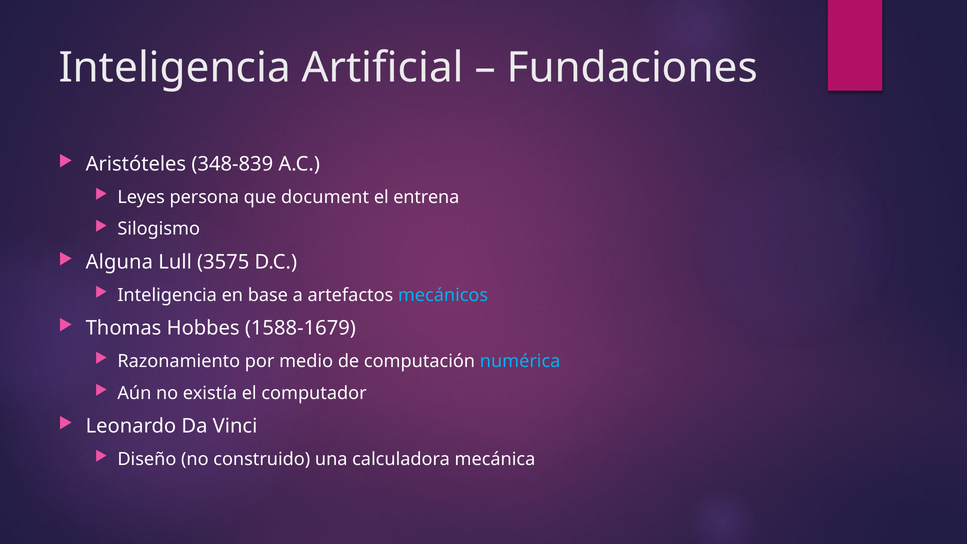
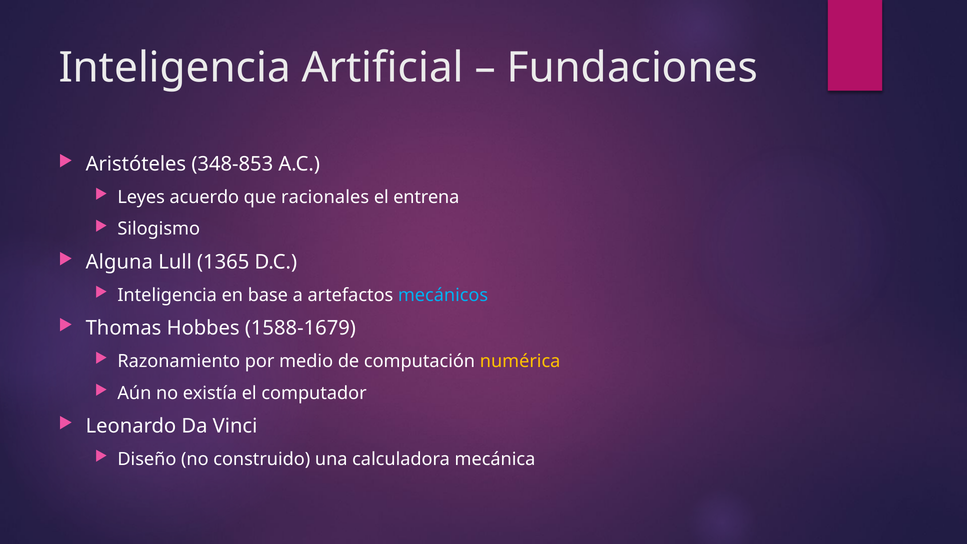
348-839: 348-839 -> 348-853
persona: persona -> acuerdo
document: document -> racionales
3575: 3575 -> 1365
numérica colour: light blue -> yellow
